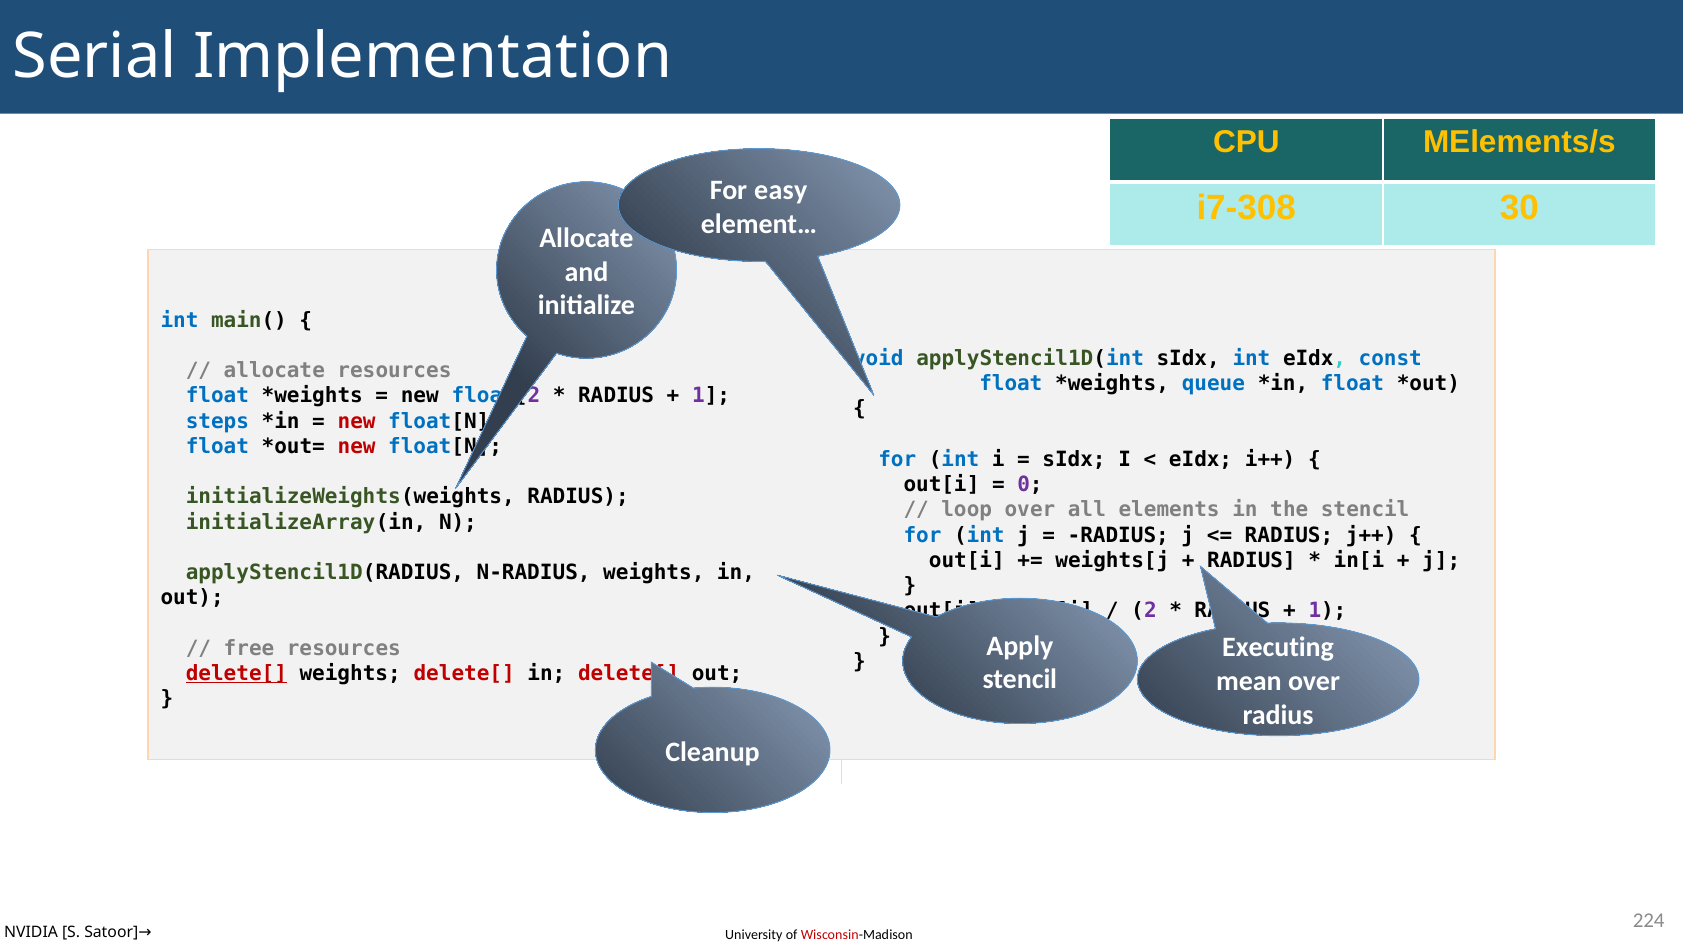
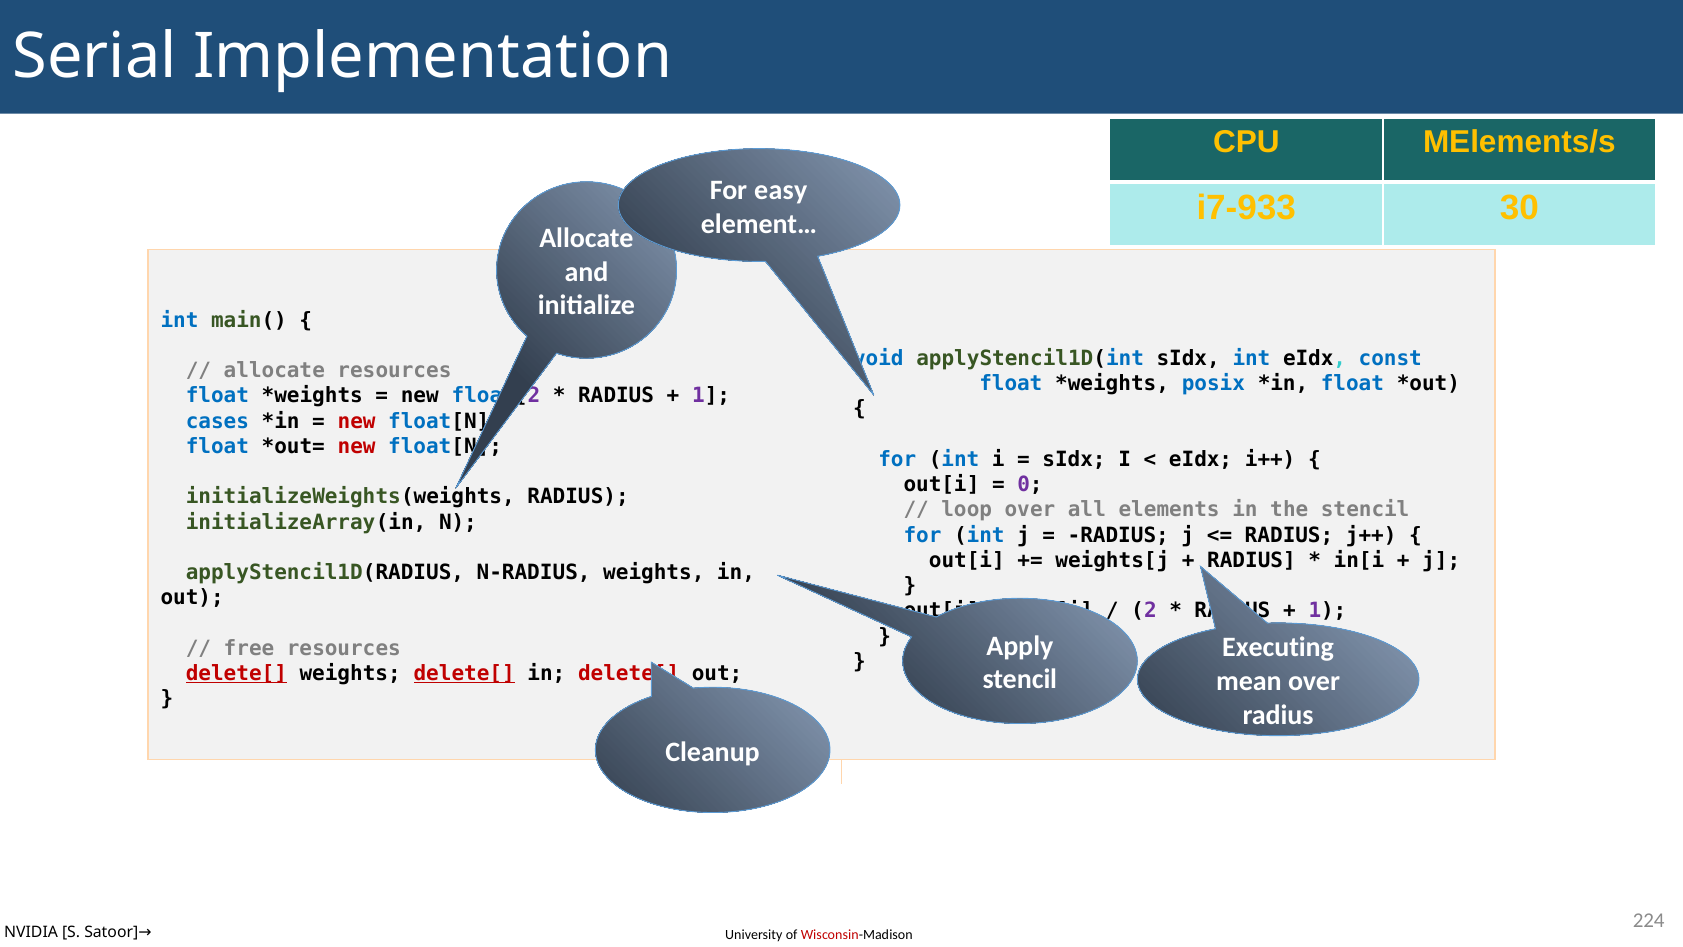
i7-308: i7-308 -> i7-933
queue: queue -> posix
steps: steps -> cases
delete[ at (464, 674) underline: none -> present
